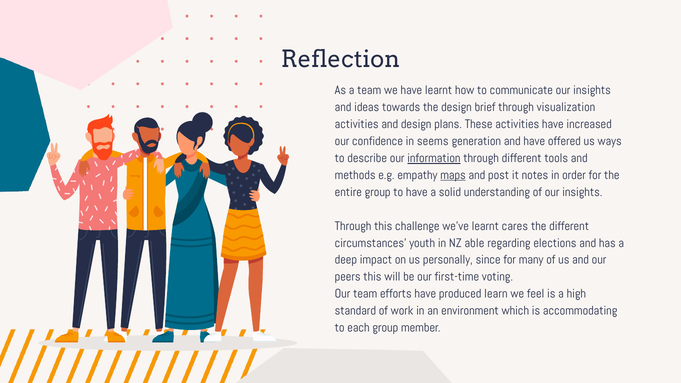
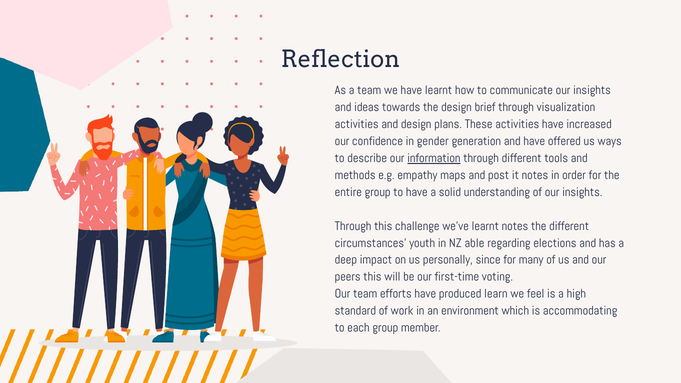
seems: seems -> gender
maps underline: present -> none
learnt cares: cares -> notes
